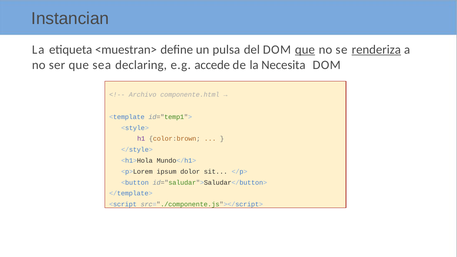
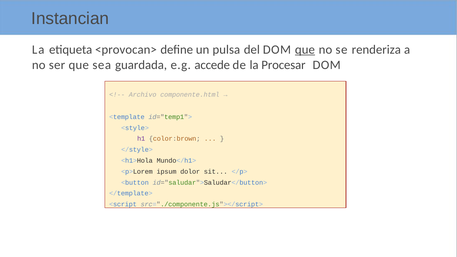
<muestran>: <muestran> -> <provocan>
renderiza underline: present -> none
declaring: declaring -> guardada
Necesita: Necesita -> Procesar
